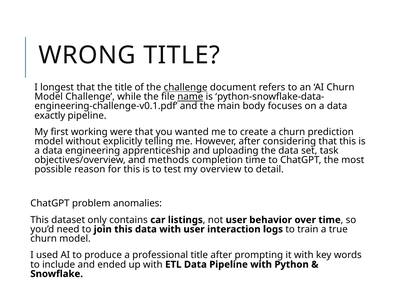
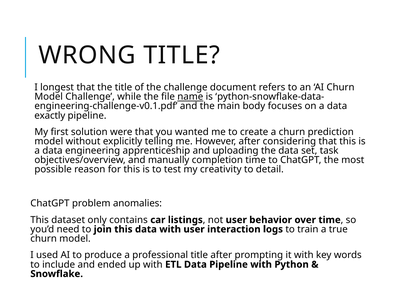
challenge at (186, 87) underline: present -> none
working: working -> solution
methods: methods -> manually
overview: overview -> creativity
